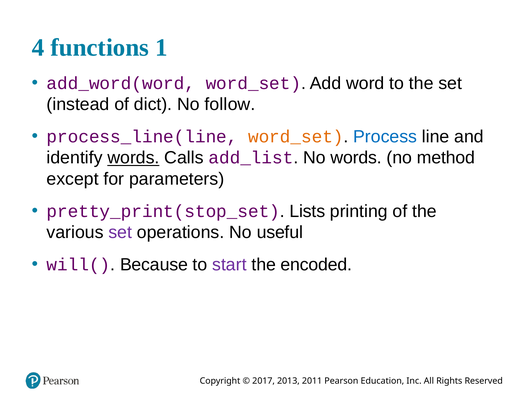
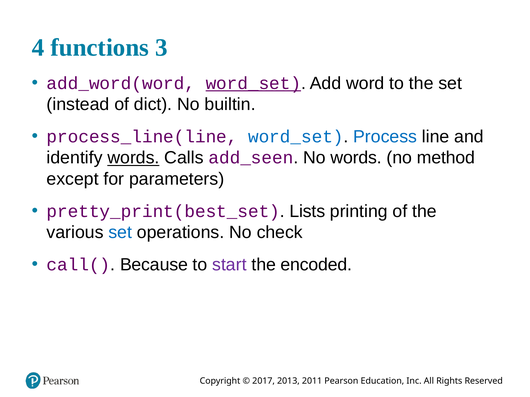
1: 1 -> 3
word_set at (253, 83) underline: none -> present
follow: follow -> builtin
word_set at (296, 137) colour: orange -> blue
add_list: add_list -> add_seen
pretty_print(stop_set: pretty_print(stop_set -> pretty_print(best_set
set at (120, 233) colour: purple -> blue
useful: useful -> check
will(: will( -> call(
